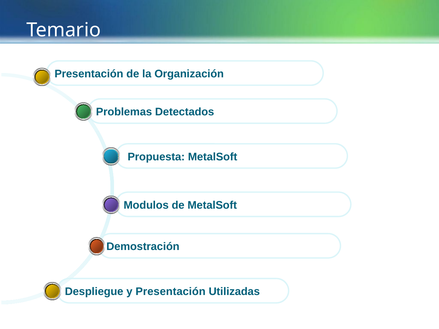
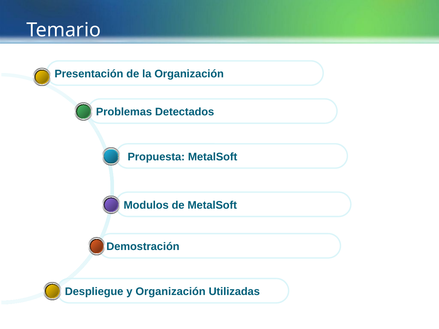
y Presentación: Presentación -> Organización
